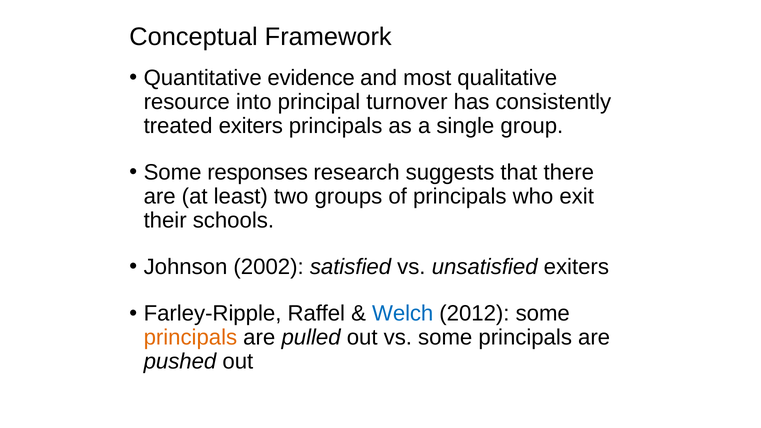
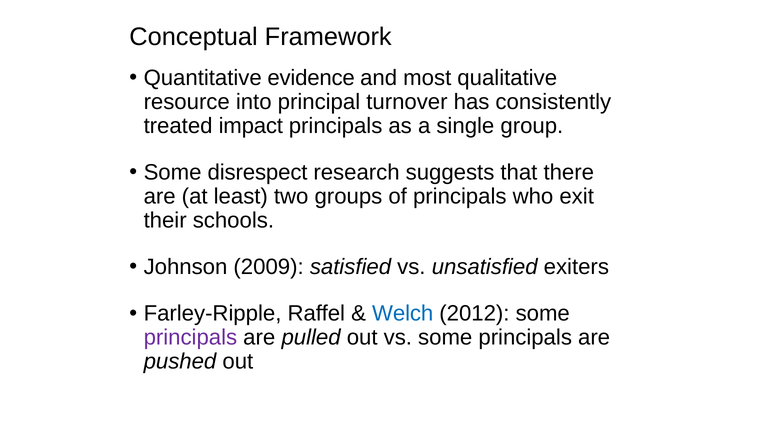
treated exiters: exiters -> impact
responses: responses -> disrespect
2002: 2002 -> 2009
principals at (190, 338) colour: orange -> purple
